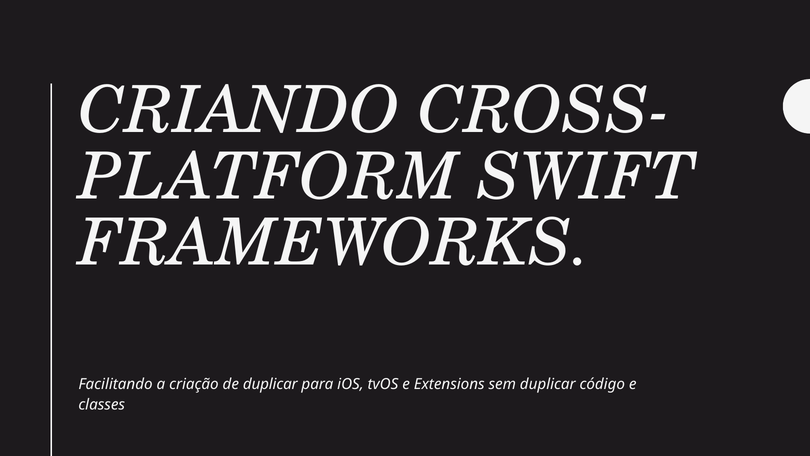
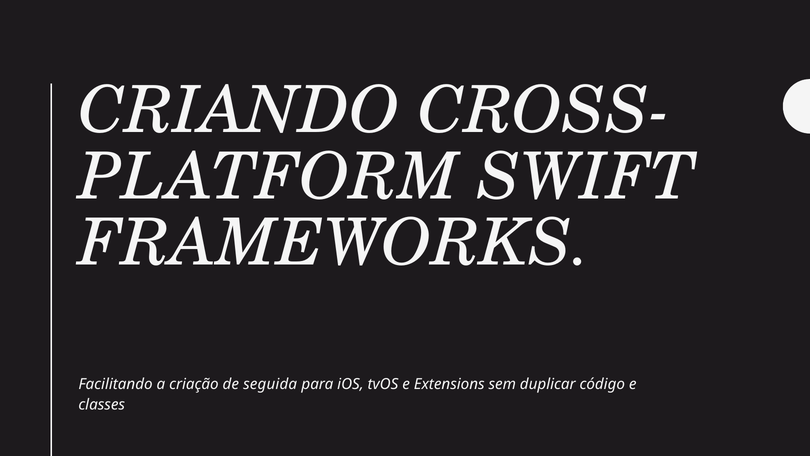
de duplicar: duplicar -> seguida
